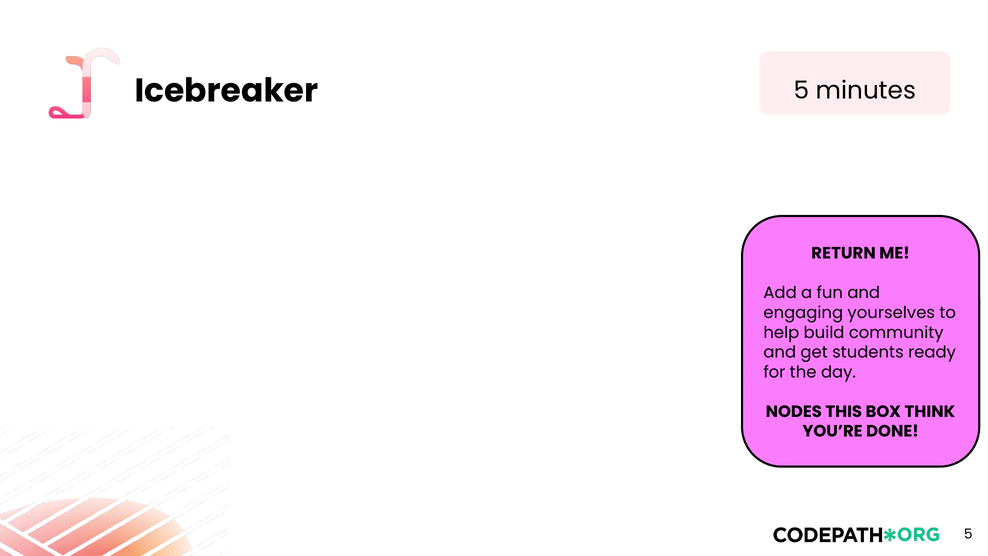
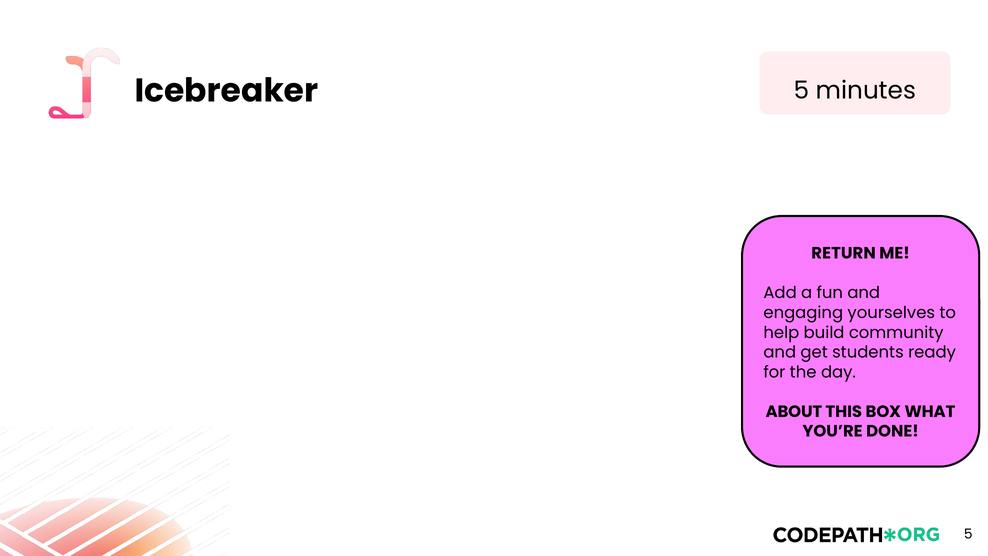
NODES: NODES -> ABOUT
THINK: THINK -> WHAT
